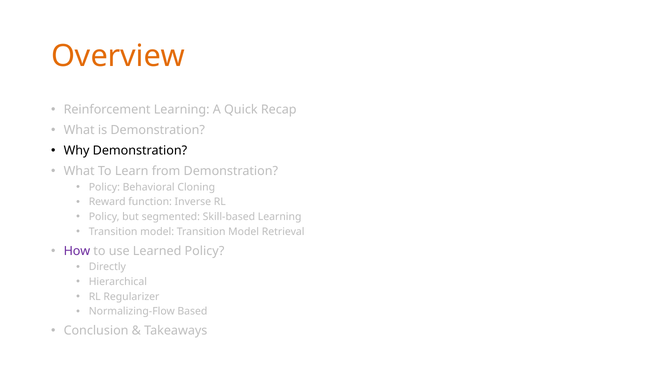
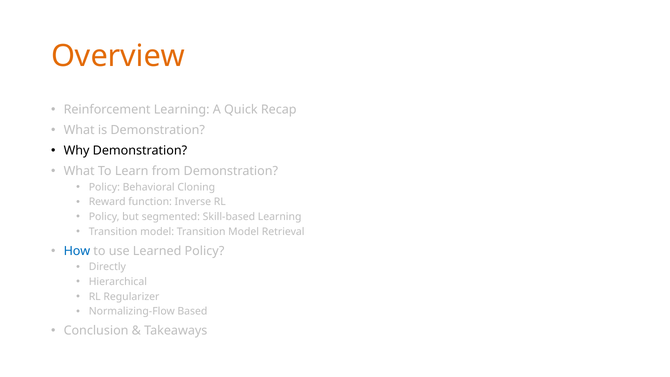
How colour: purple -> blue
